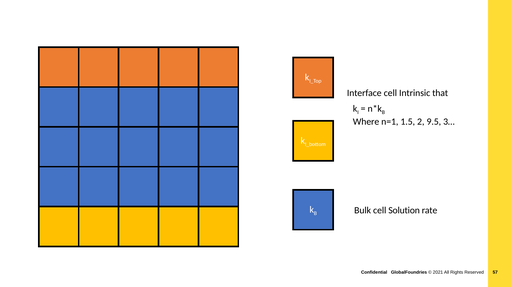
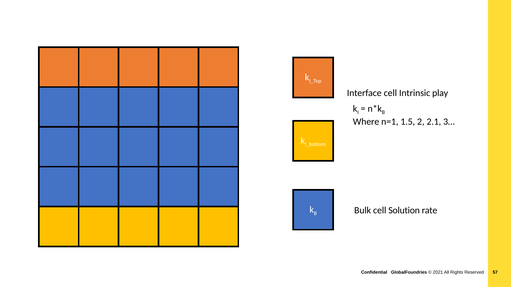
that: that -> play
9.5: 9.5 -> 2.1
